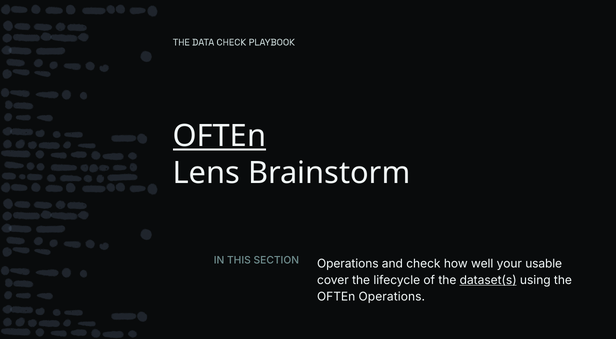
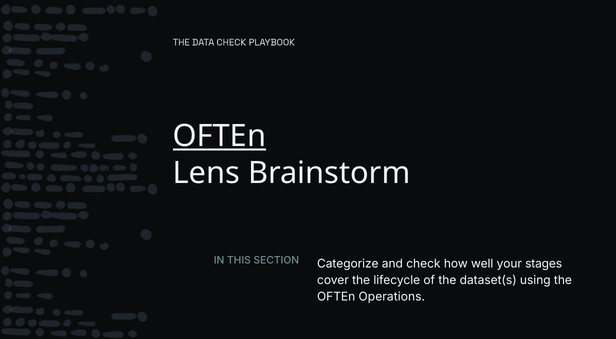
Operations at (348, 264): Operations -> Categorize
usable: usable -> stages
dataset(s underline: present -> none
